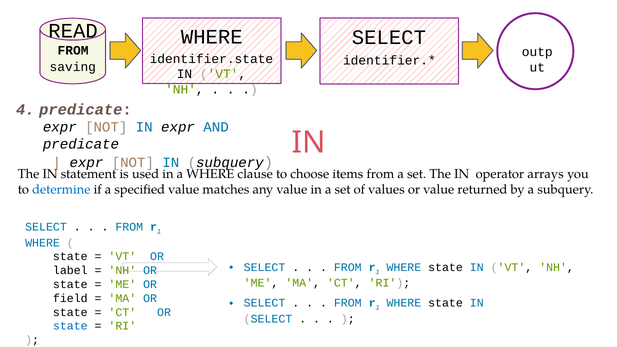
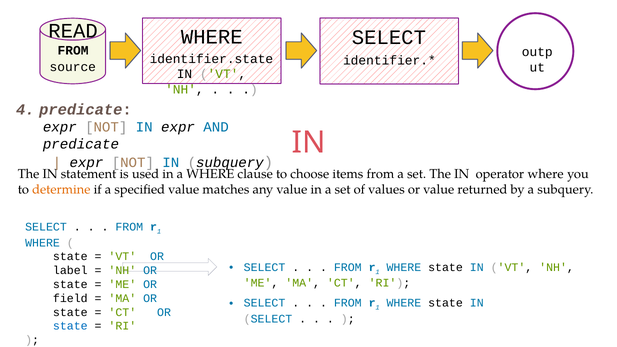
saving: saving -> source
operator arrays: arrays -> where
determine colour: blue -> orange
